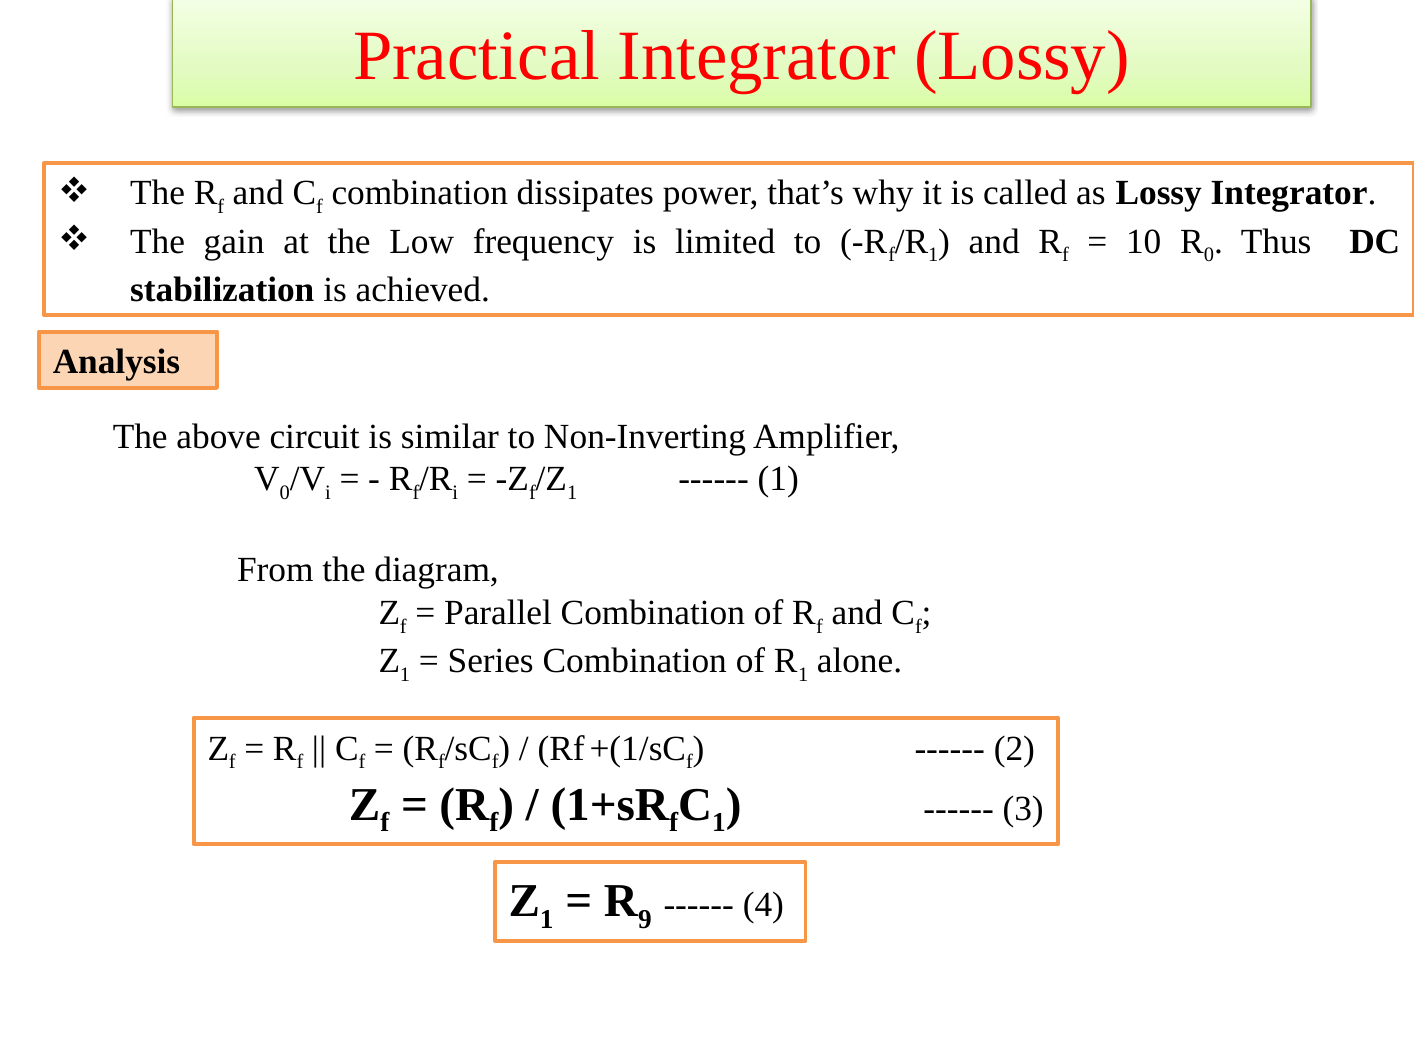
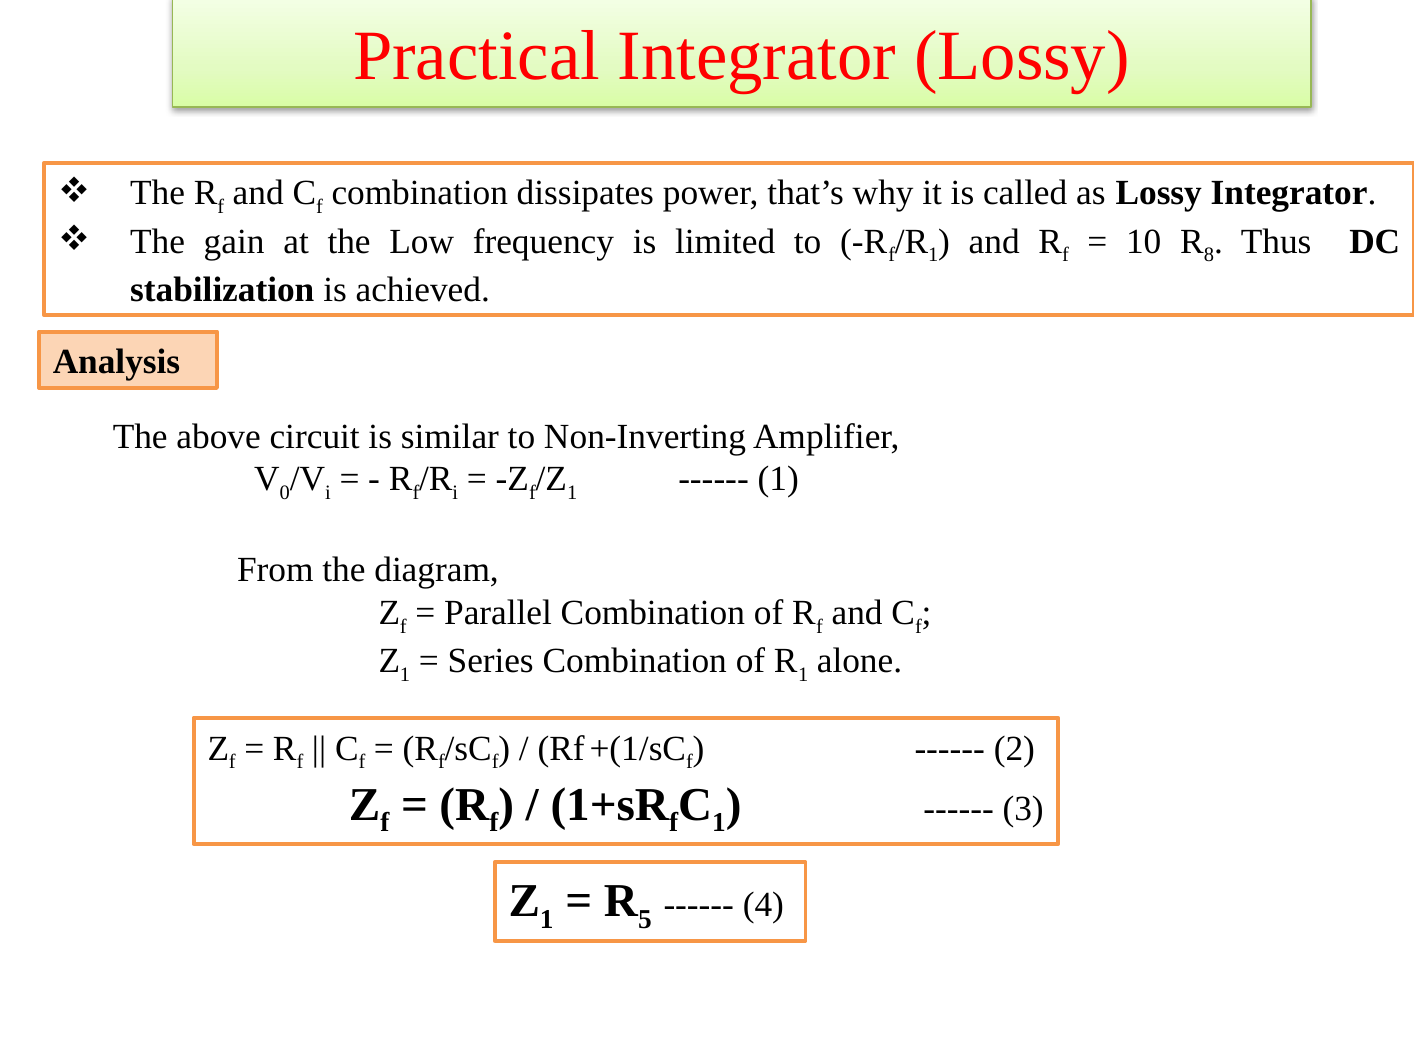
0 at (1209, 255): 0 -> 8
9: 9 -> 5
